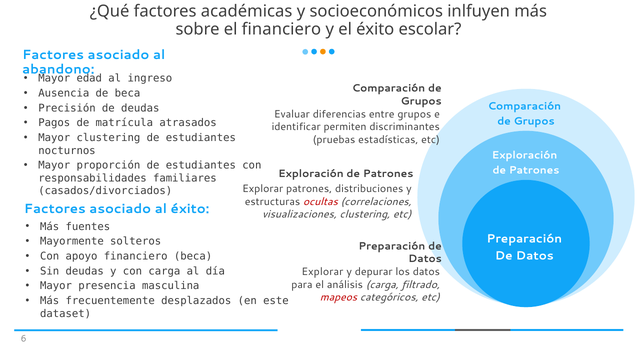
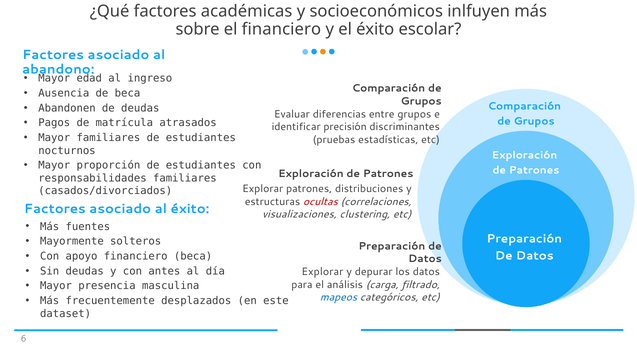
Precisión: Precisión -> Abandonen
permiten: permiten -> precisión
Mayor clustering: clustering -> familiares
con carga: carga -> antes
mapeos colour: red -> blue
